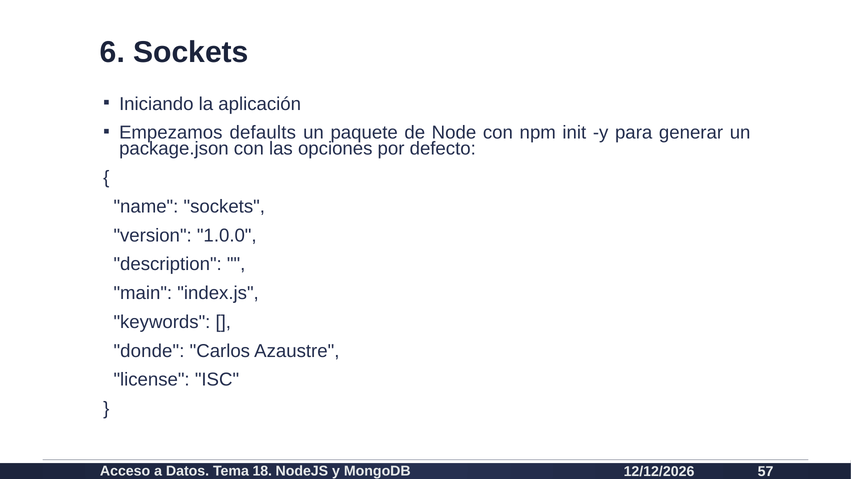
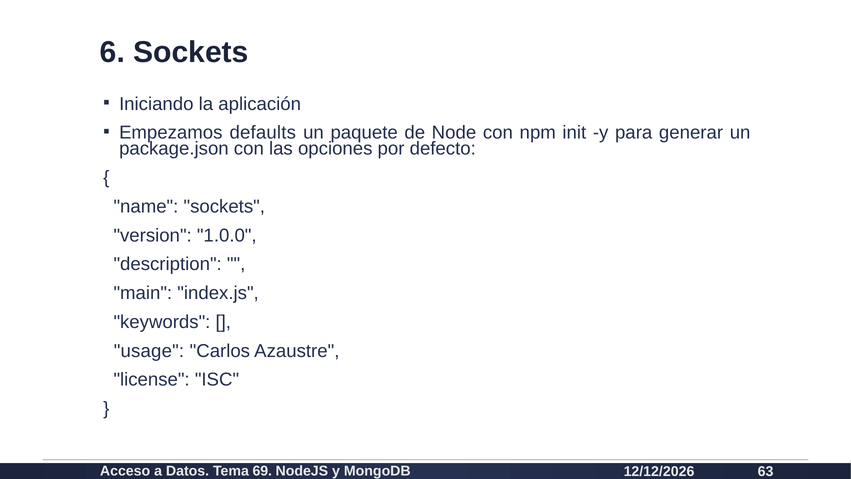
donde: donde -> usage
18: 18 -> 69
57: 57 -> 63
